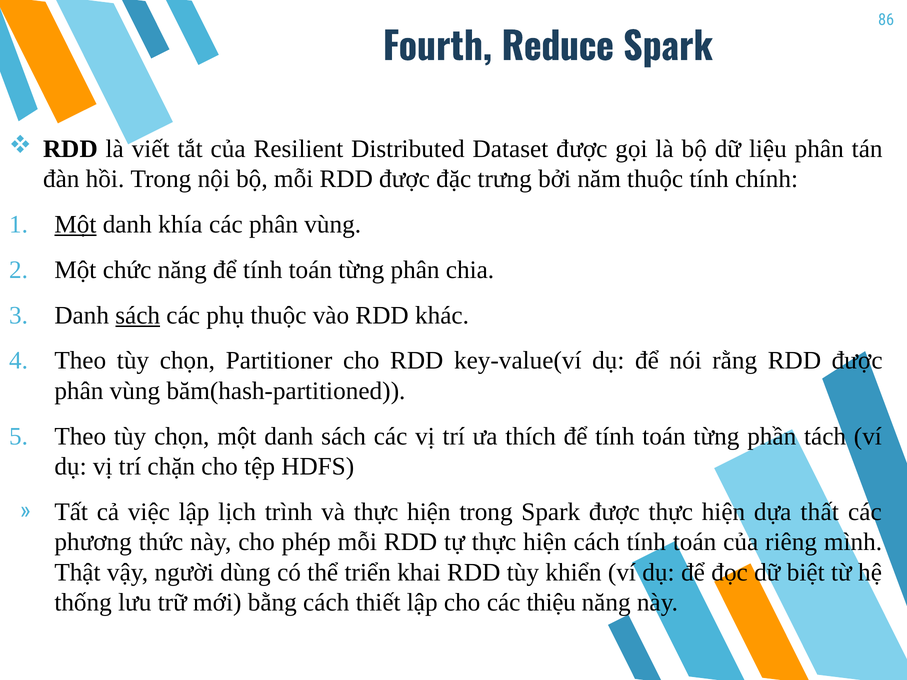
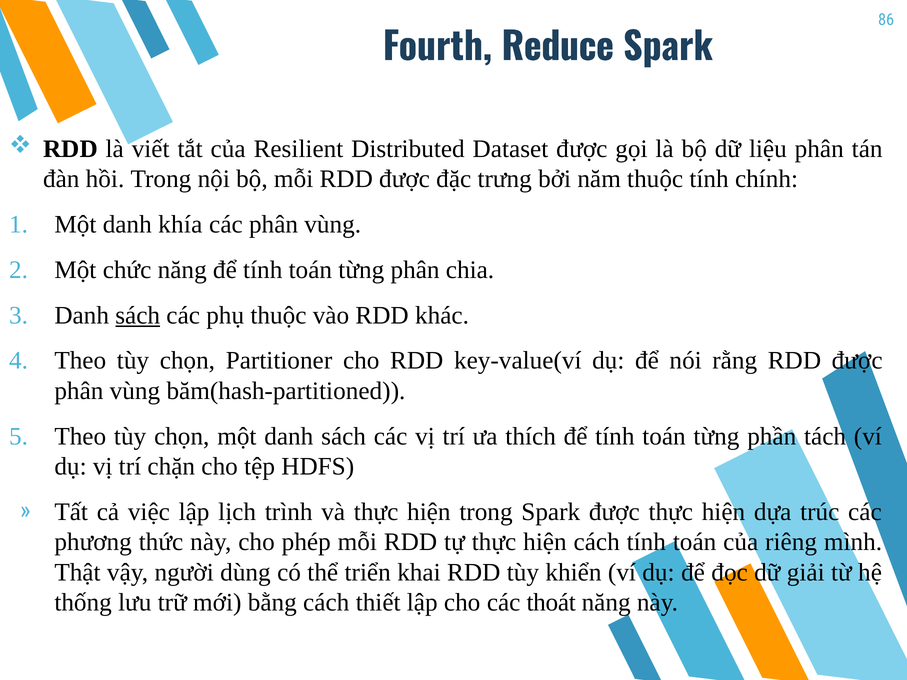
Một at (75, 225) underline: present -> none
thất: thất -> trúc
biệt: biệt -> giải
thiệu: thiệu -> thoát
